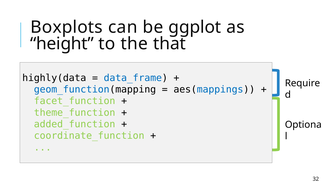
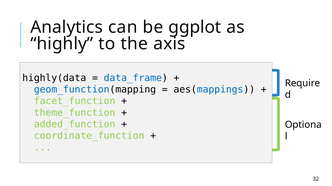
Boxplots: Boxplots -> Analytics
height: height -> highly
that: that -> axis
